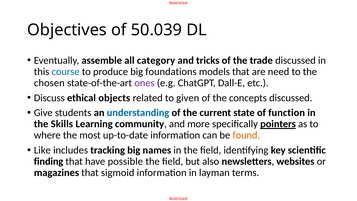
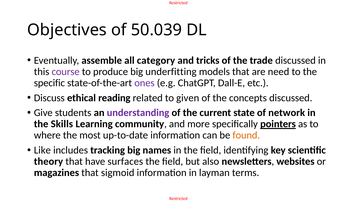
course colour: blue -> purple
foundations: foundations -> underfitting
chosen: chosen -> specific
objects: objects -> reading
understanding colour: blue -> purple
function: function -> network
finding: finding -> theory
possible: possible -> surfaces
